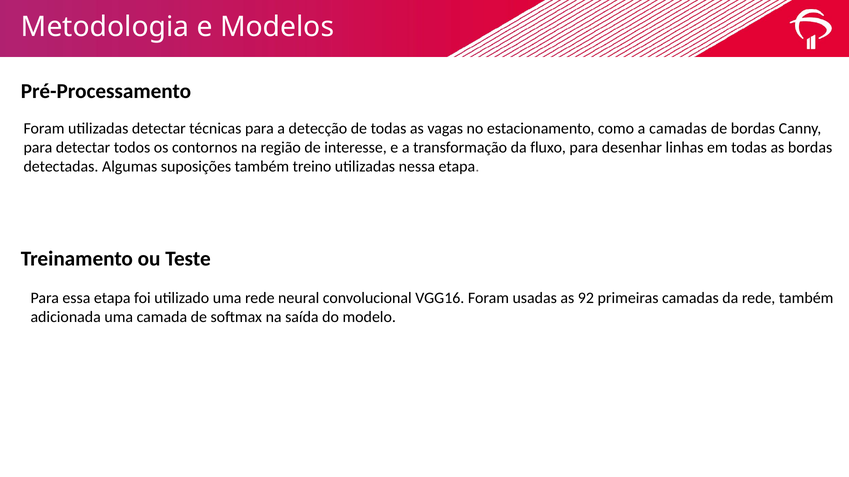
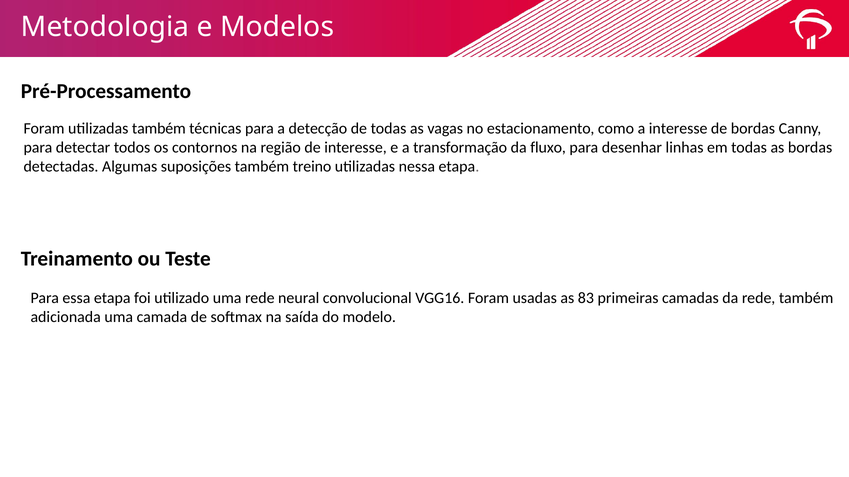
utilizadas detectar: detectar -> também
a camadas: camadas -> interesse
92: 92 -> 83
